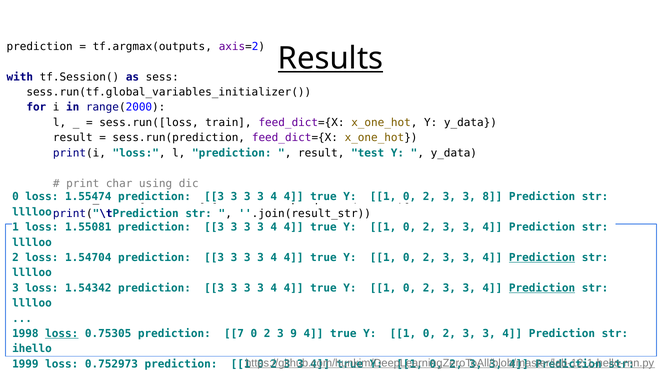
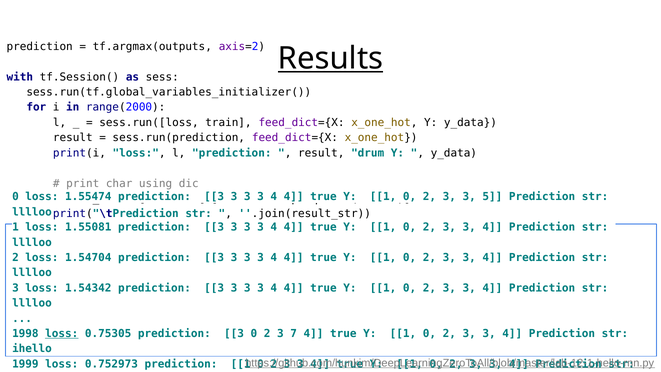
test: test -> drum
8: 8 -> 5
Prediction at (542, 258) underline: present -> none
Prediction at (542, 288) underline: present -> none
0.75305 prediction 7: 7 -> 3
9: 9 -> 7
